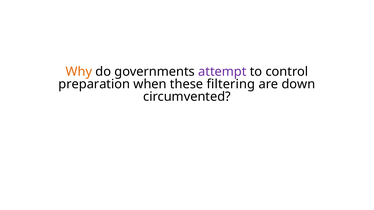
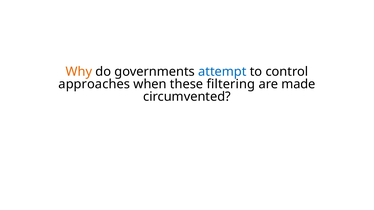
attempt colour: purple -> blue
preparation: preparation -> approaches
down: down -> made
